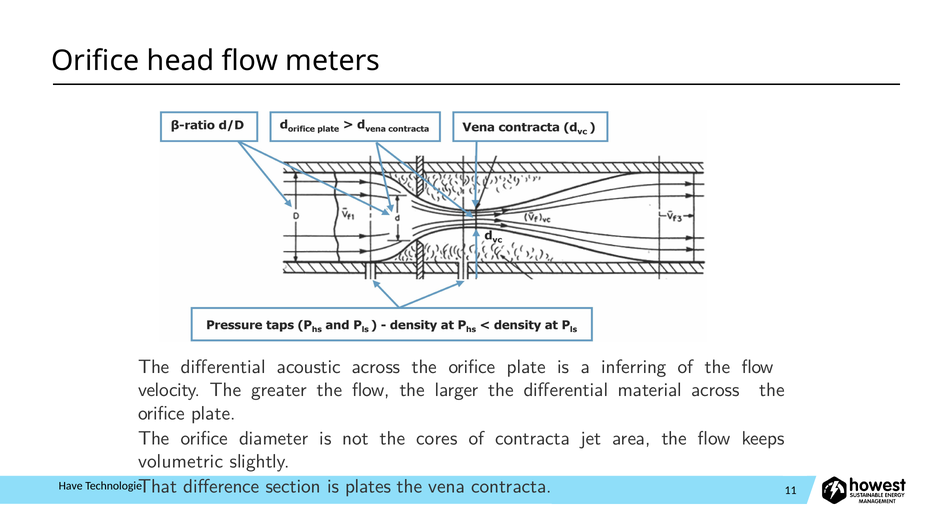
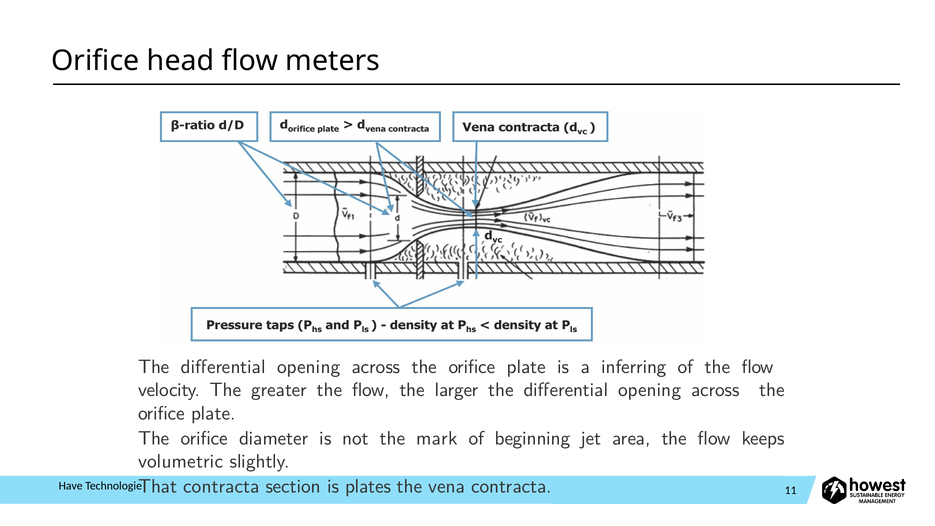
acoustic at (309, 367): acoustic -> opening
larger the differential material: material -> opening
cores: cores -> mark
of contracta: contracta -> beginning
That difference: difference -> contracta
